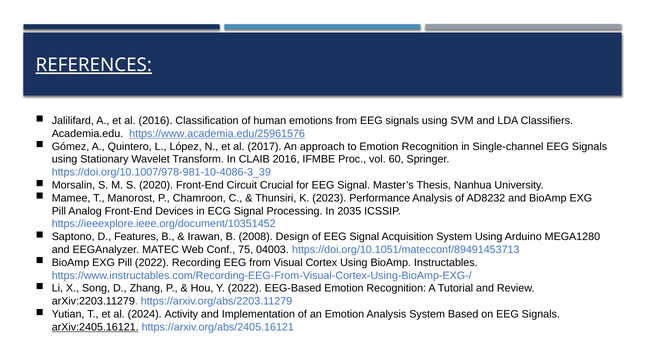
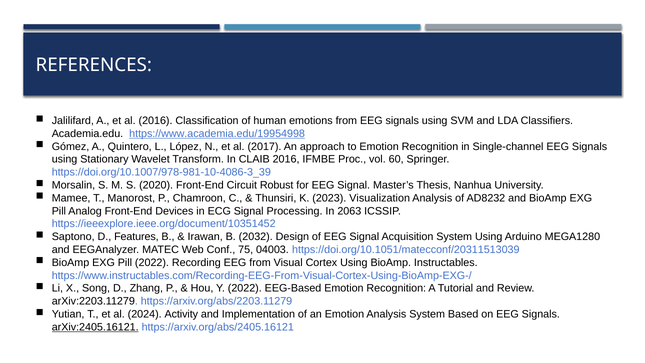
REFERENCES underline: present -> none
https://www.academia.edu/25961576: https://www.academia.edu/25961576 -> https://www.academia.edu/19954998
Crucial: Crucial -> Robust
Performance: Performance -> Visualization
2035: 2035 -> 2063
2008: 2008 -> 2032
https://doi.org/10.1051/matecconf/89491453713: https://doi.org/10.1051/matecconf/89491453713 -> https://doi.org/10.1051/matecconf/20311513039
